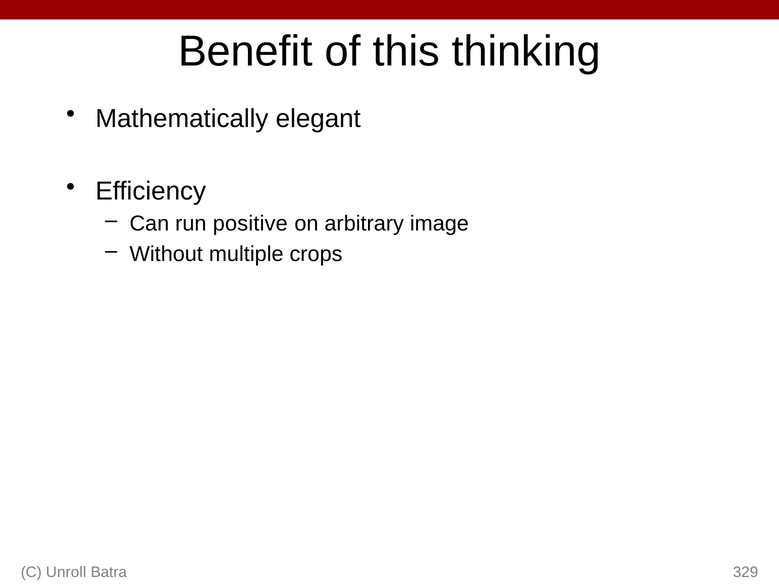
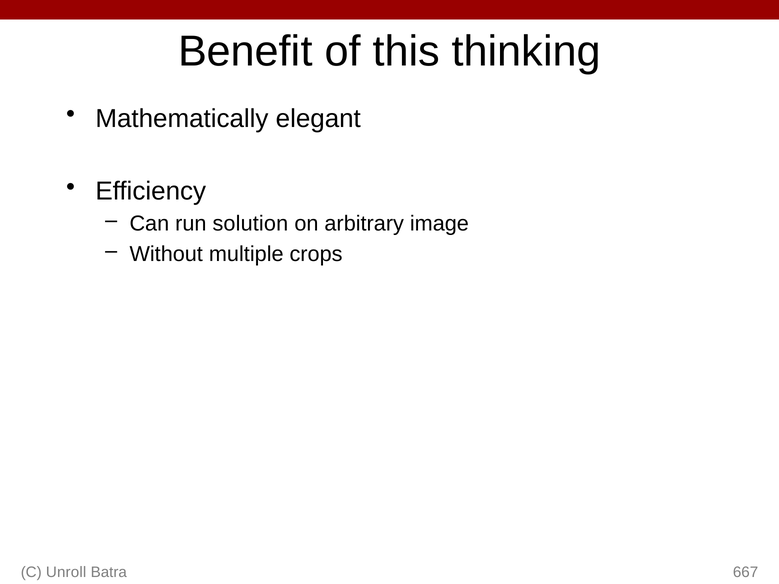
positive: positive -> solution
329: 329 -> 667
